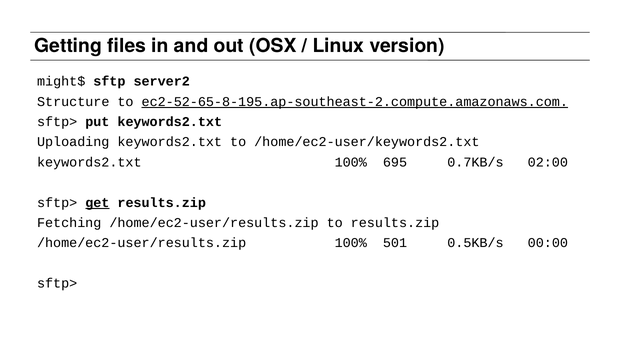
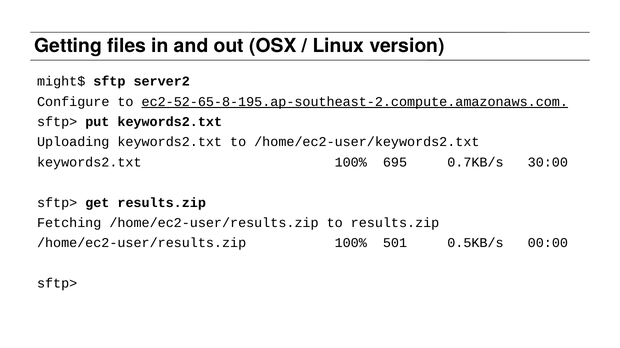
Structure: Structure -> Configure
02:00: 02:00 -> 30:00
get underline: present -> none
